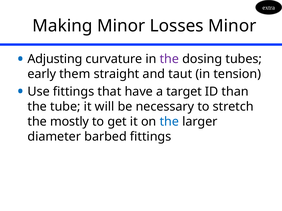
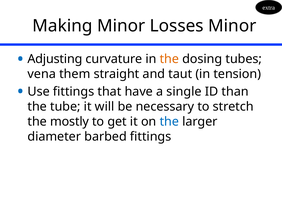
the at (169, 59) colour: purple -> orange
early: early -> vena
target: target -> single
